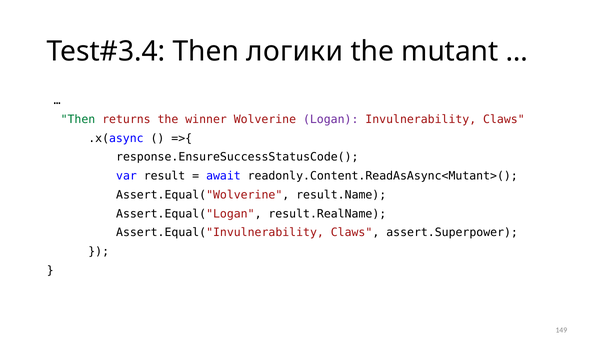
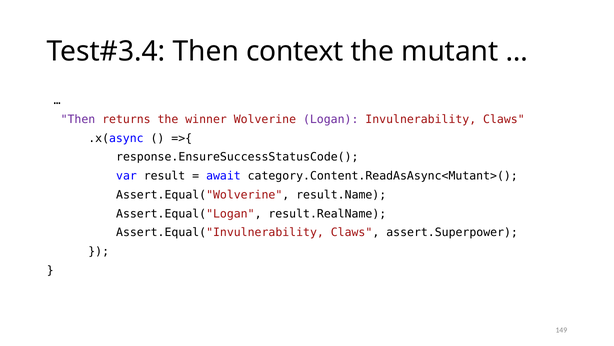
логики: логики -> context
Then at (78, 119) colour: green -> purple
readonly.Content.ReadAsAsync<Mutant>(: readonly.Content.ReadAsAsync<Mutant>( -> category.Content.ReadAsAsync<Mutant>(
